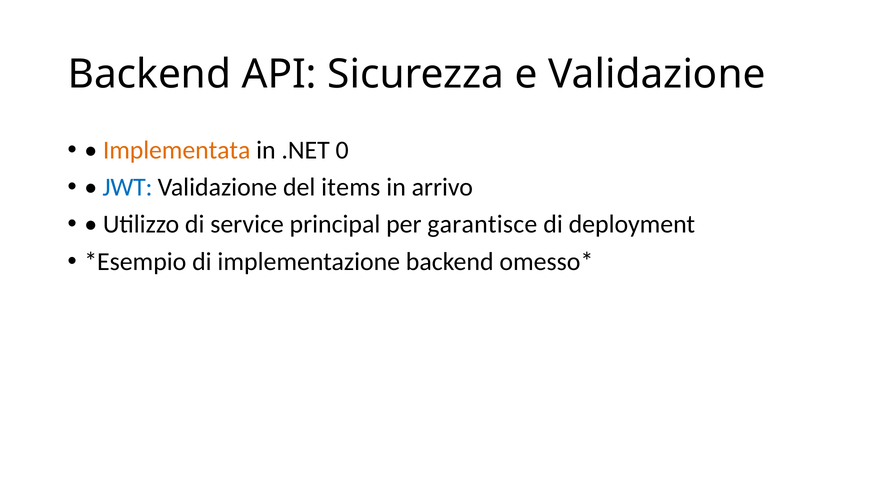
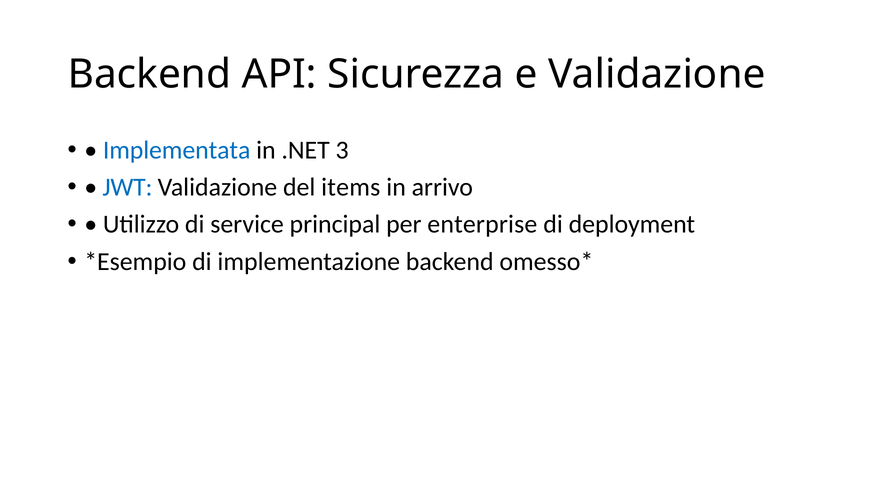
Implementata colour: orange -> blue
0: 0 -> 3
garantisce: garantisce -> enterprise
